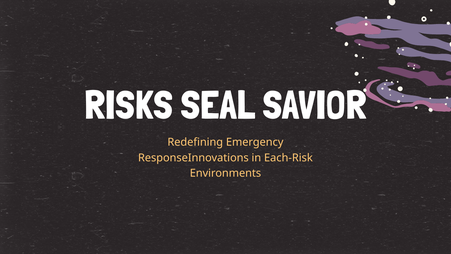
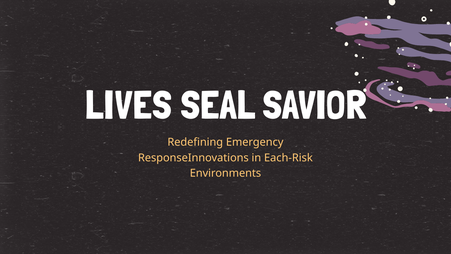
RISKS: RISKS -> LIVES
